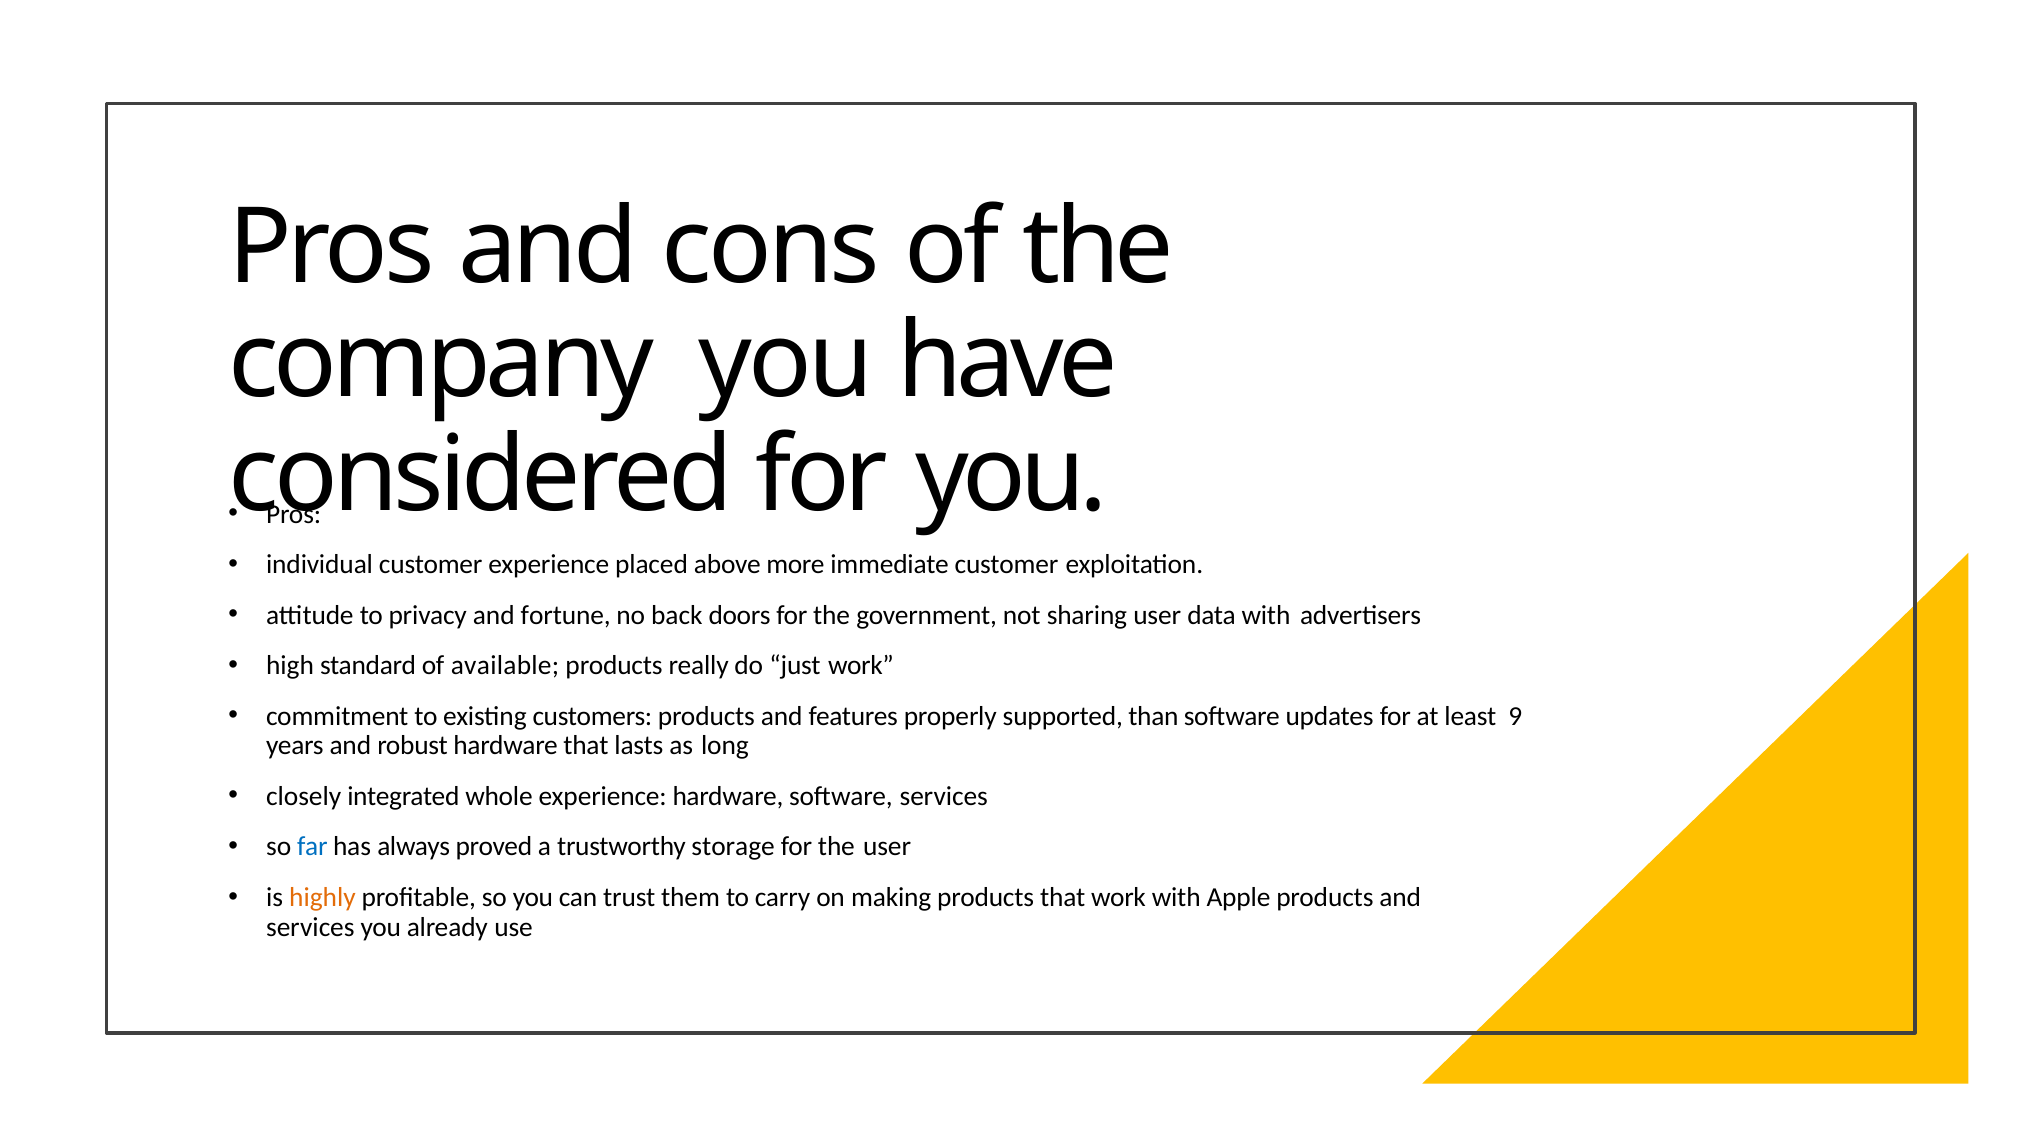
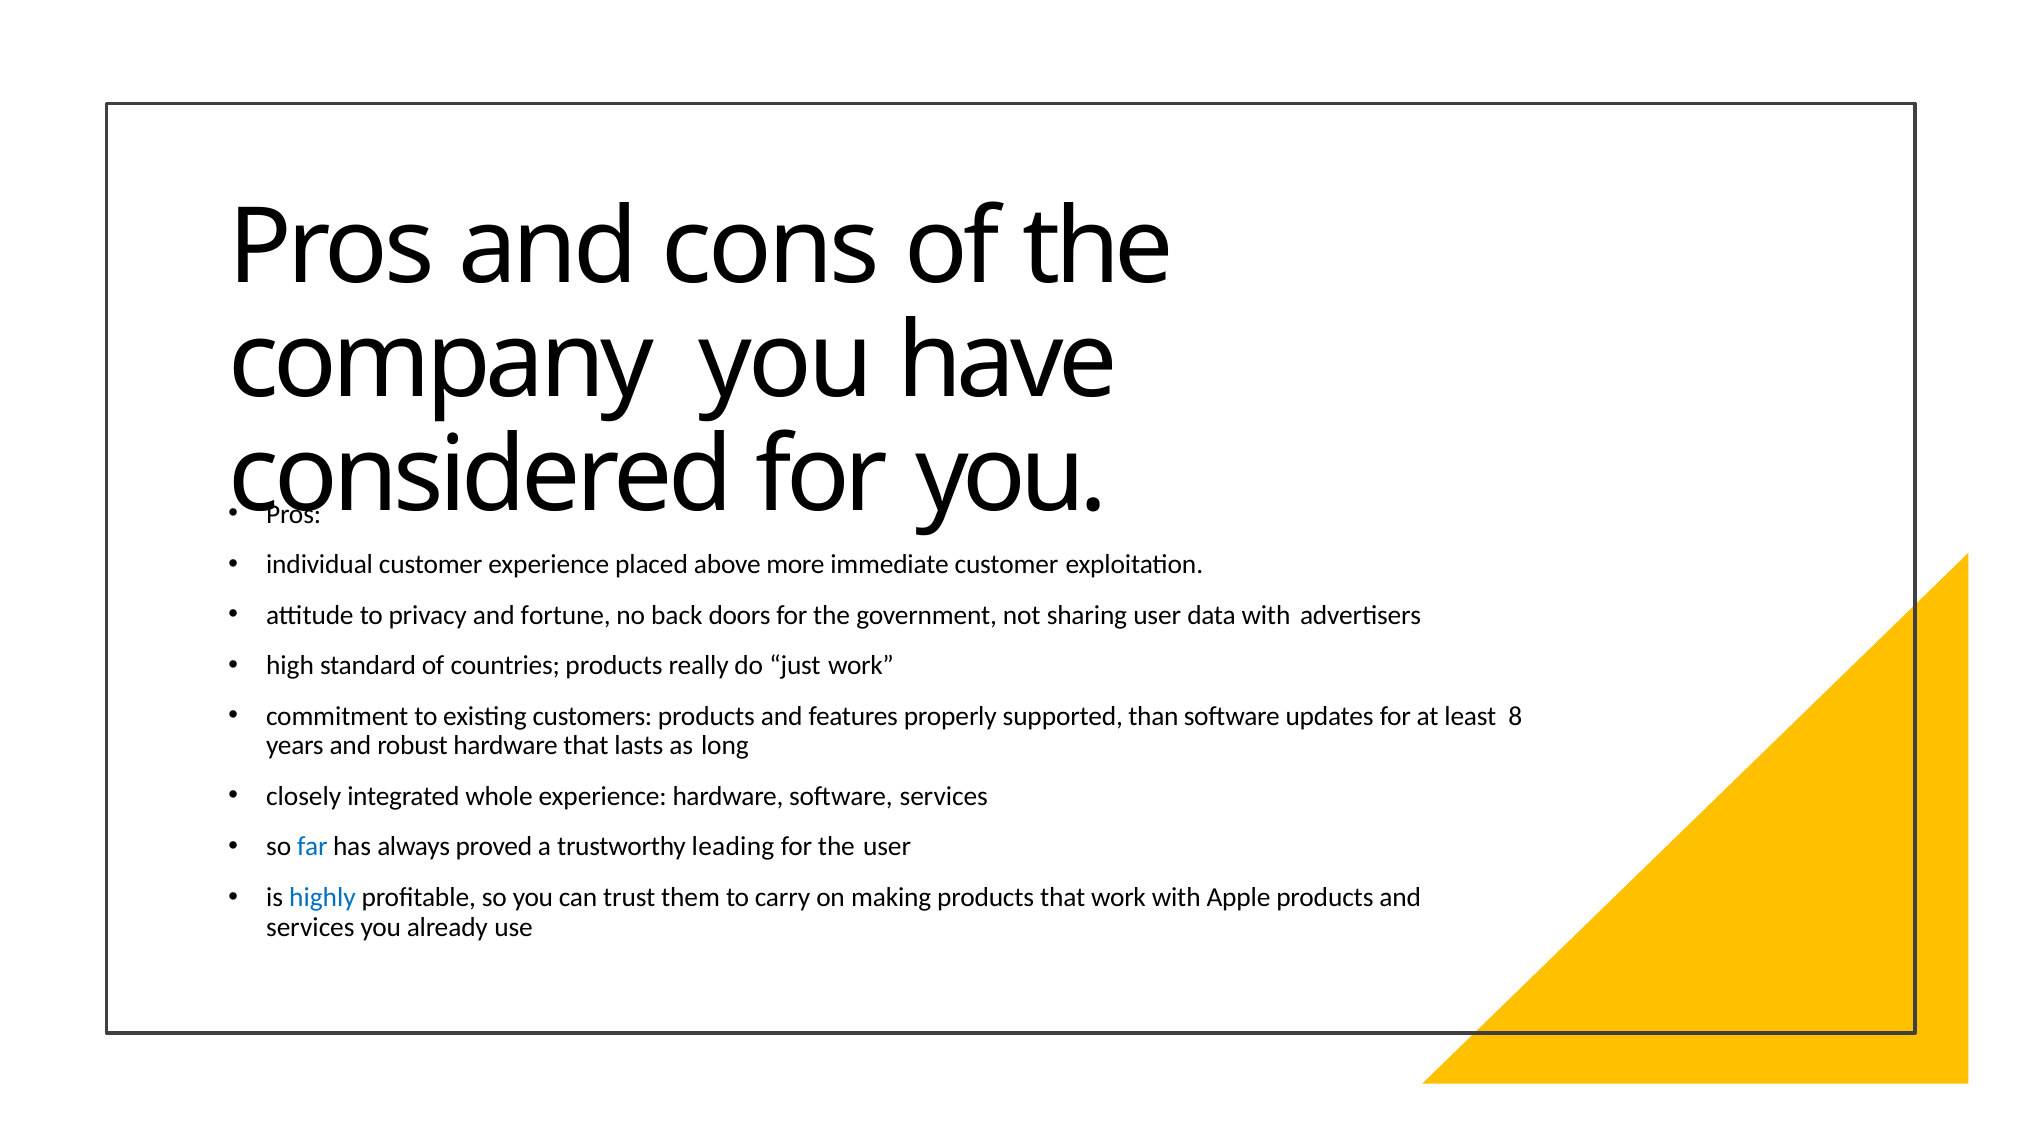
available: available -> countries
9: 9 -> 8
storage: storage -> leading
highly colour: orange -> blue
